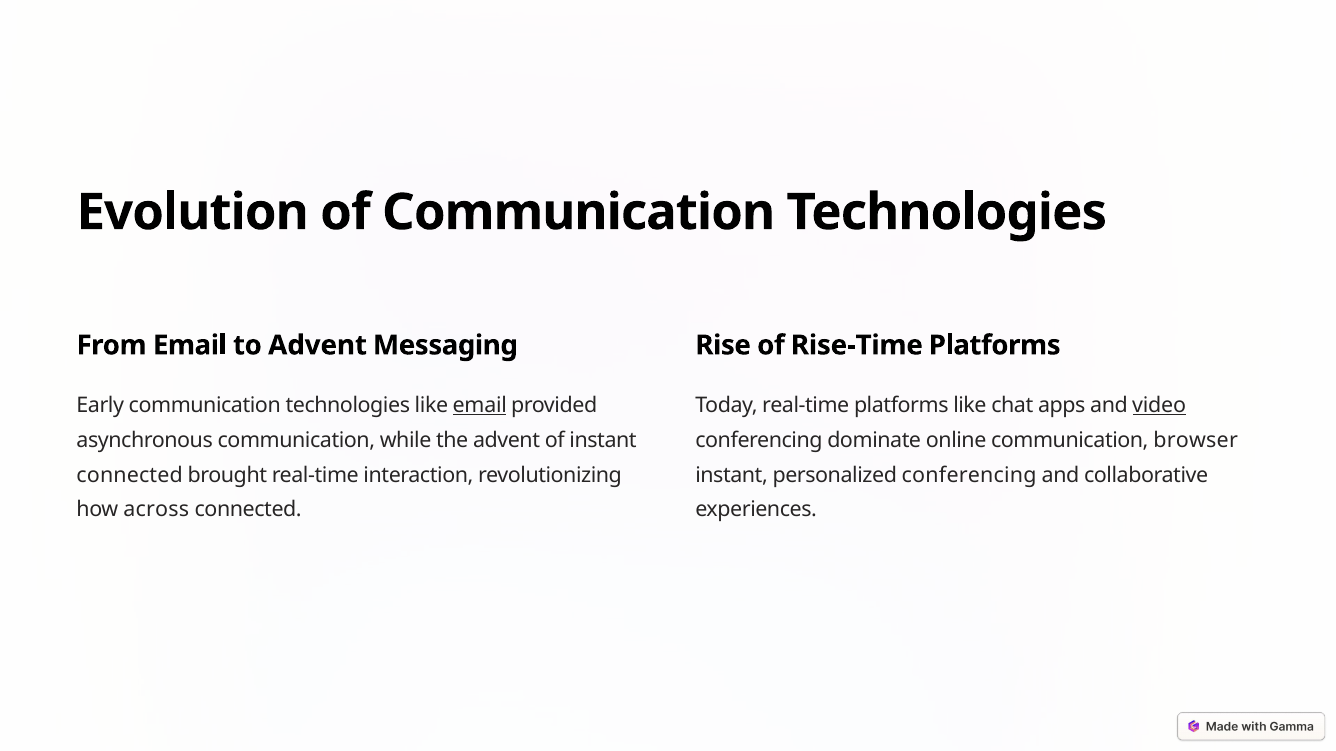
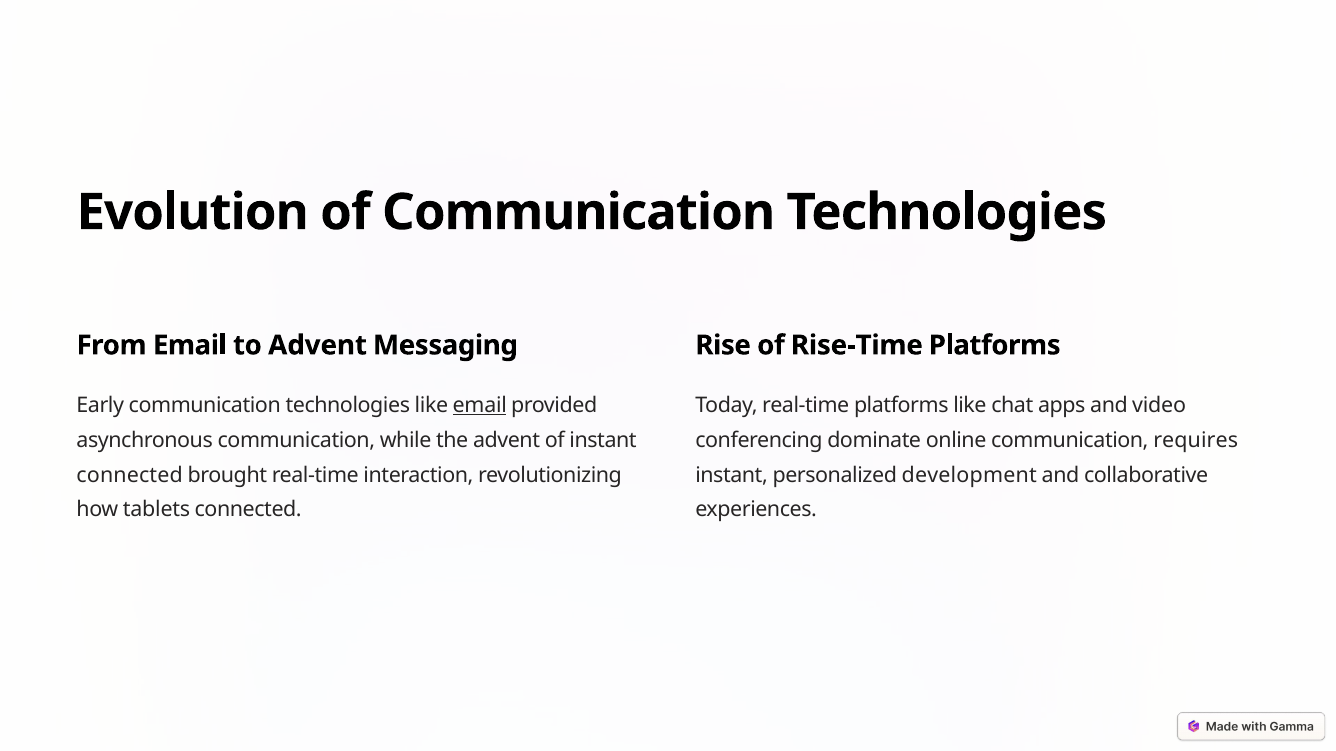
video underline: present -> none
browser: browser -> requires
personalized conferencing: conferencing -> development
across: across -> tablets
